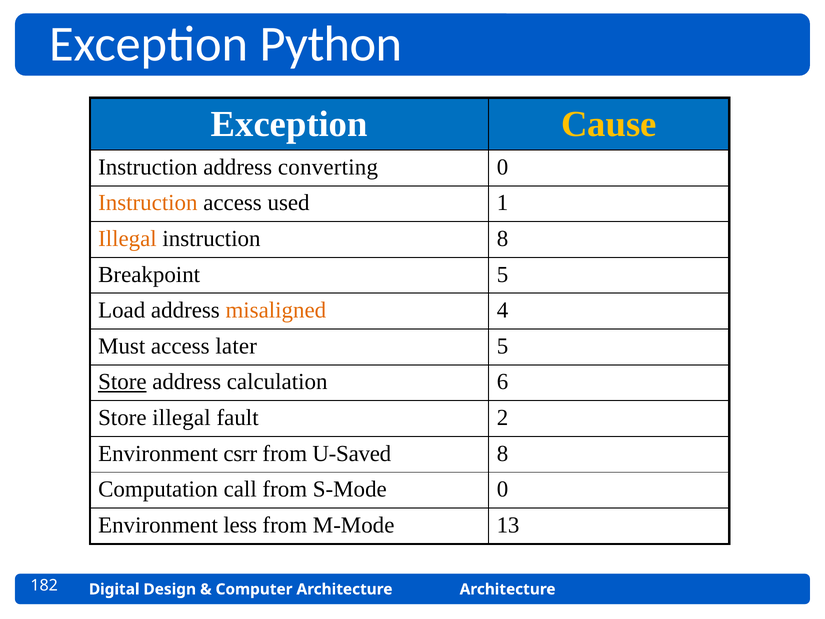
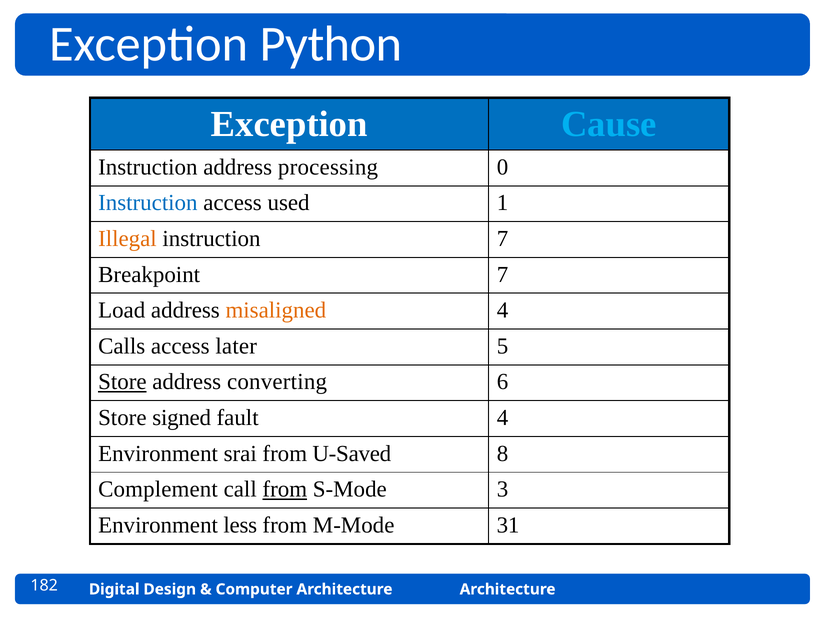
Cause colour: yellow -> light blue
converting: converting -> processing
Instruction at (148, 203) colour: orange -> blue
instruction 8: 8 -> 7
Breakpoint 5: 5 -> 7
Must: Must -> Calls
calculation: calculation -> converting
Store illegal: illegal -> signed
fault 2: 2 -> 4
csrr: csrr -> srai
Computation: Computation -> Complement
from at (285, 489) underline: none -> present
S-Mode 0: 0 -> 3
13: 13 -> 31
